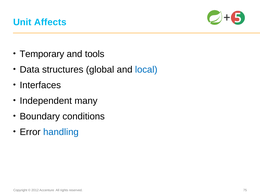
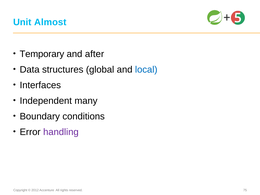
Affects: Affects -> Almost
tools: tools -> after
handling colour: blue -> purple
